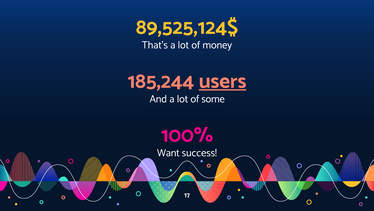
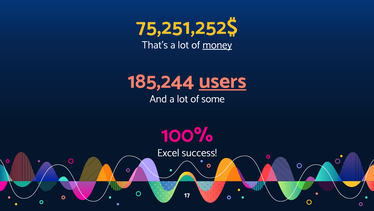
89,525,124$: 89,525,124$ -> 75,251,252$
money underline: none -> present
Want: Want -> Excel
